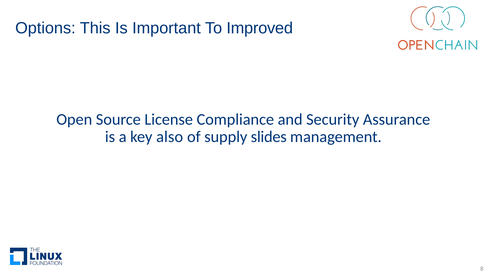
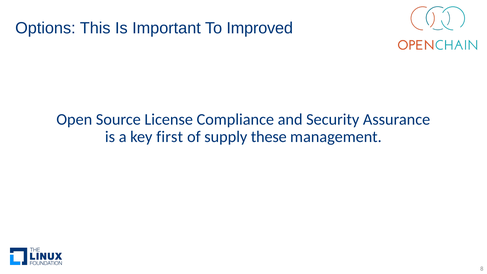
also: also -> first
slides: slides -> these
